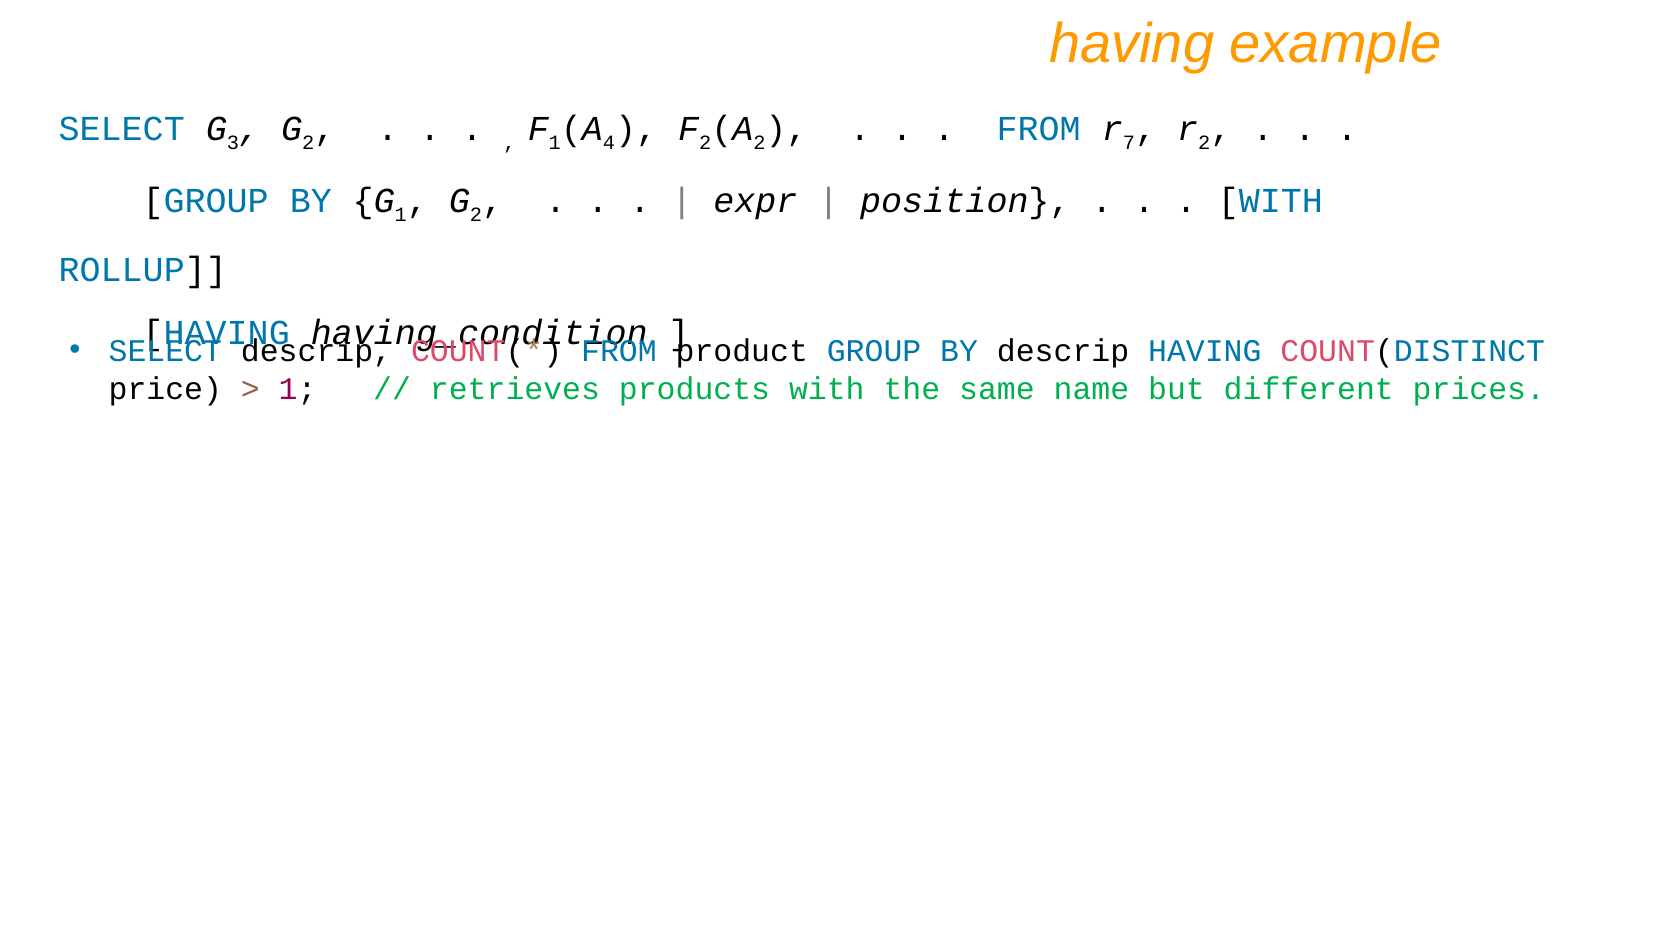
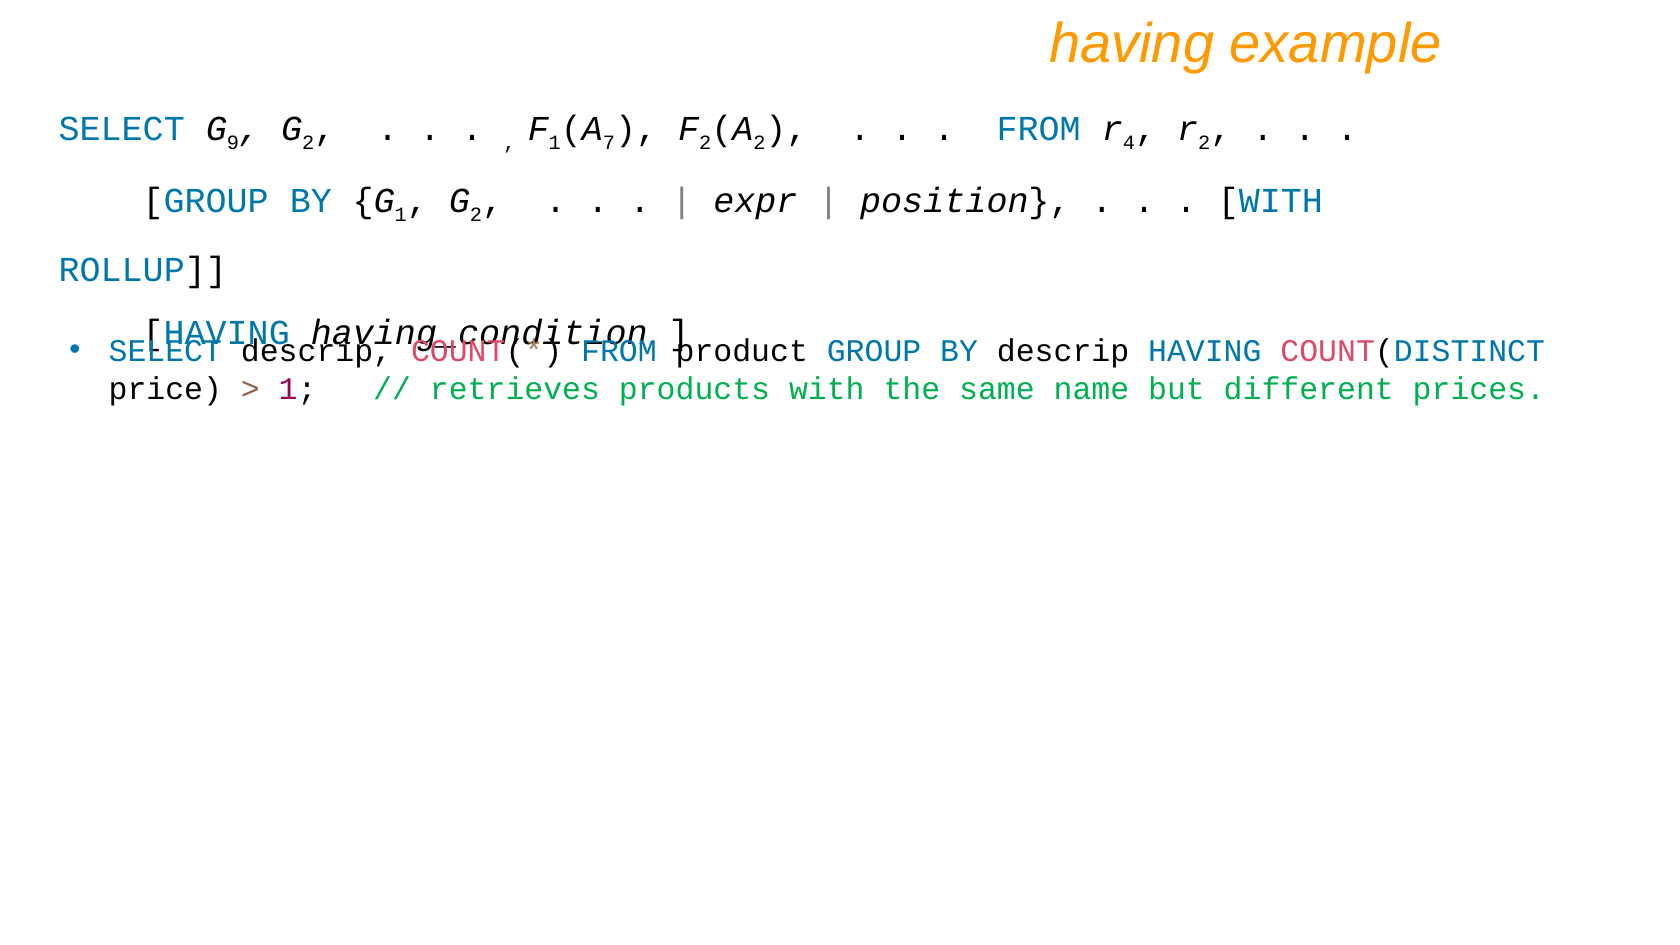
3: 3 -> 9
4: 4 -> 7
7: 7 -> 4
